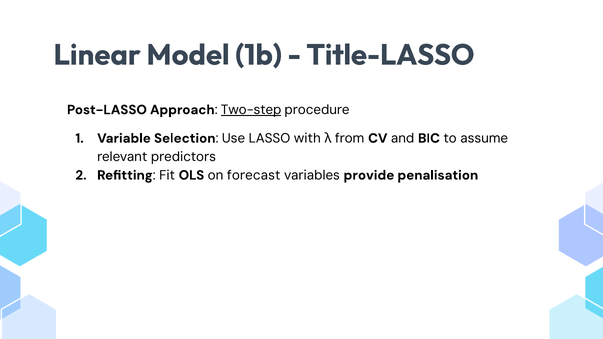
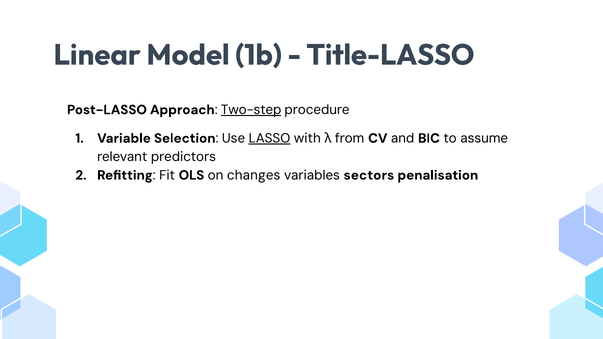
LASSO underline: none -> present
forecast: forecast -> changes
provide: provide -> sectors
